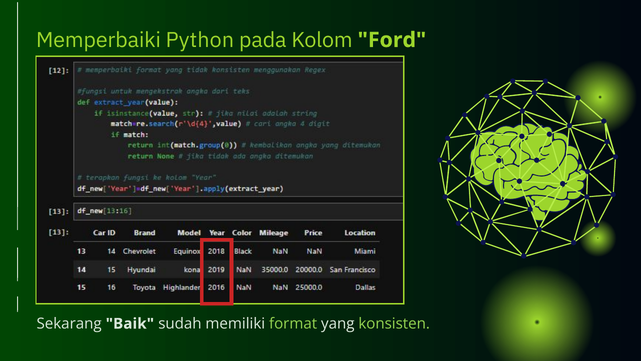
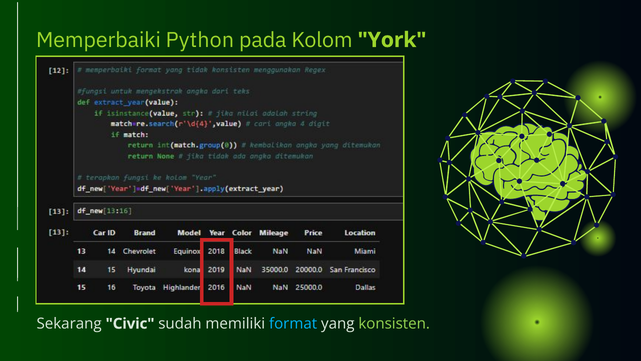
Ford: Ford -> York
Baik: Baik -> Civic
format colour: light green -> light blue
